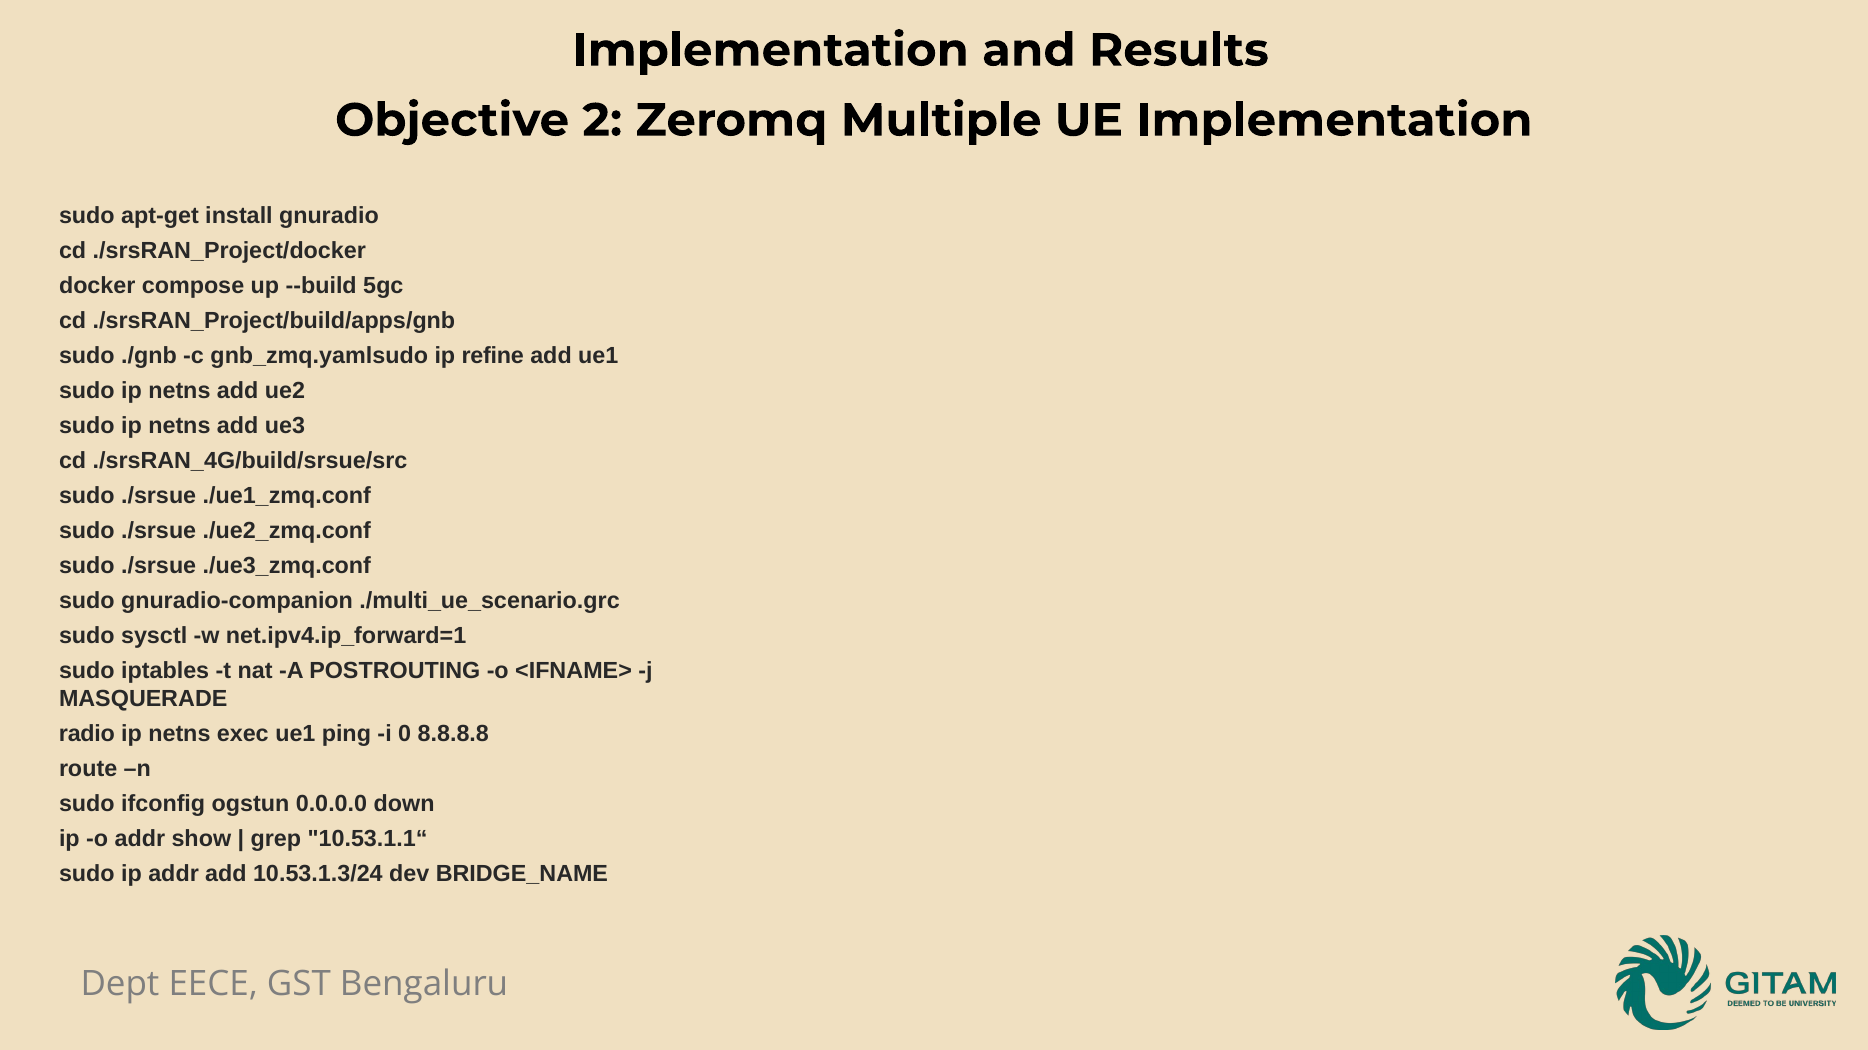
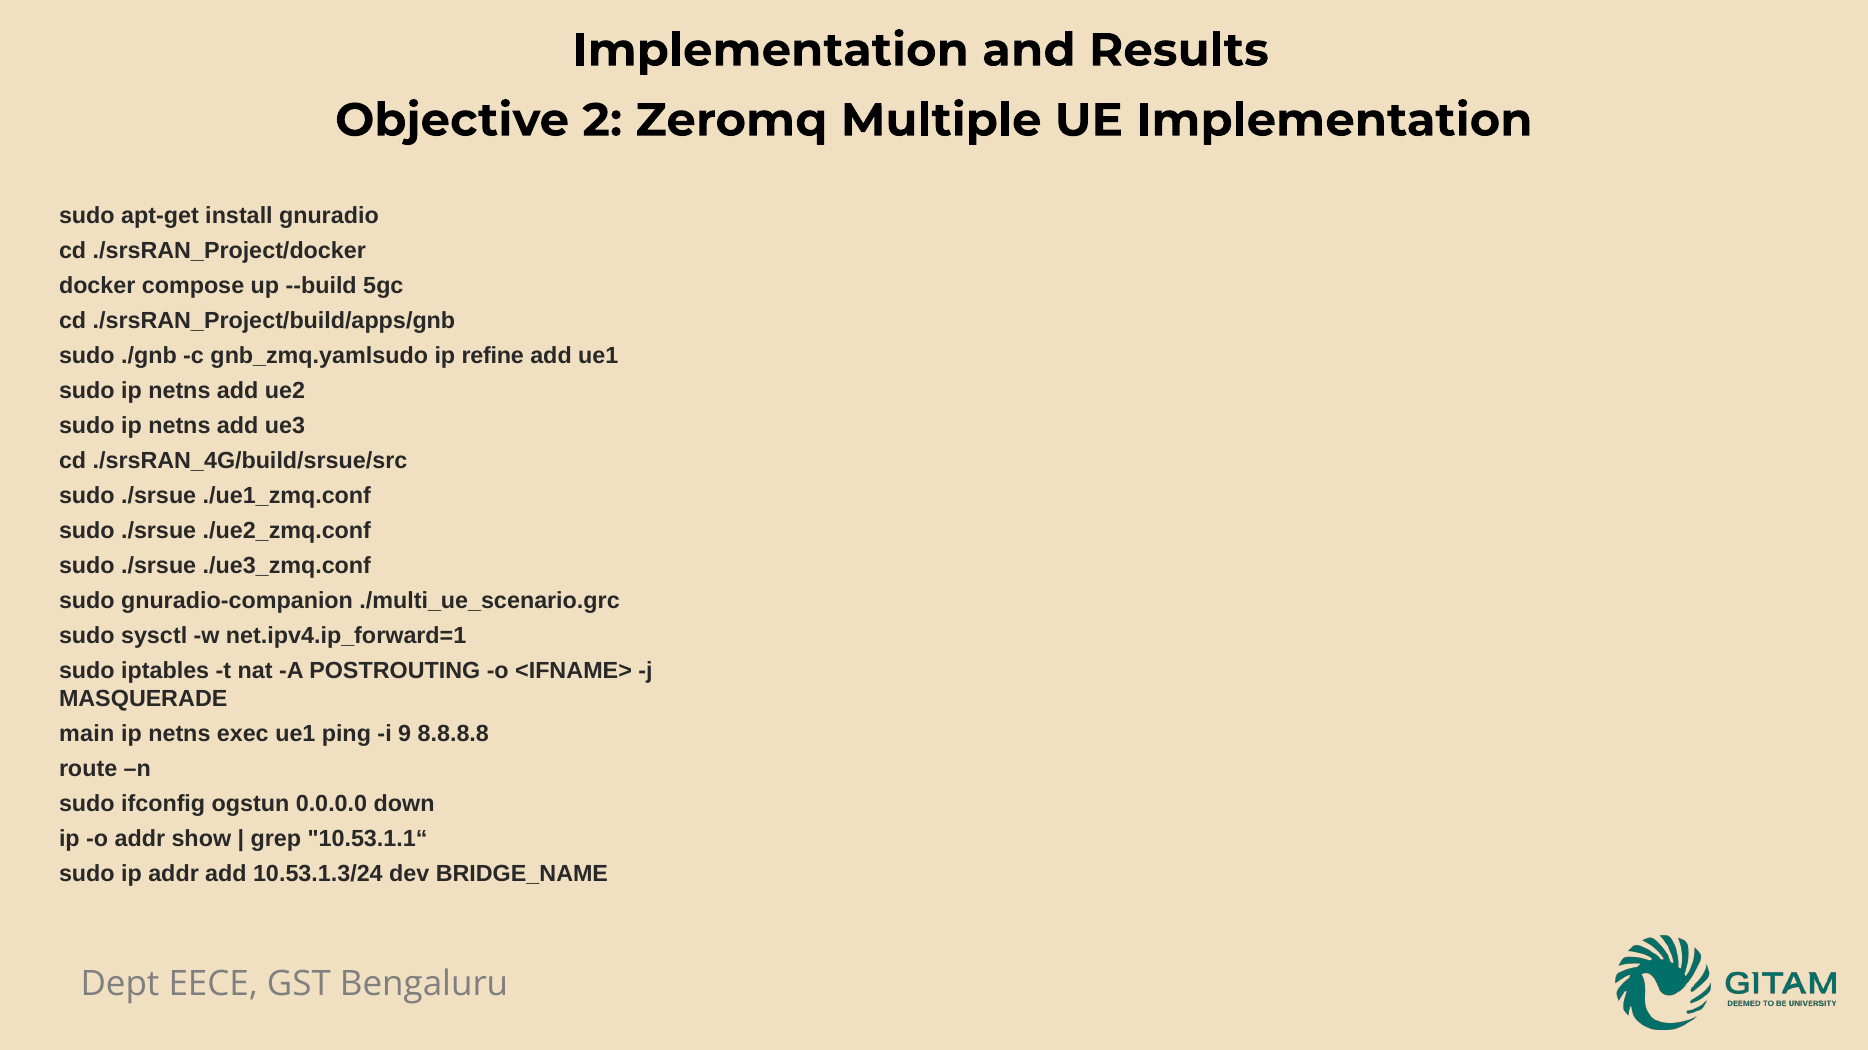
radio: radio -> main
0: 0 -> 9
